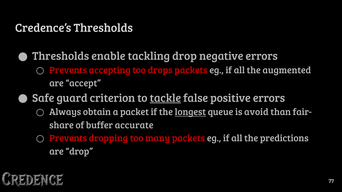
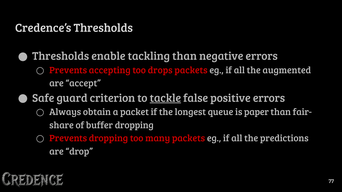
tackling drop: drop -> than
longest underline: present -> none
avoid: avoid -> paper
buffer accurate: accurate -> dropping
